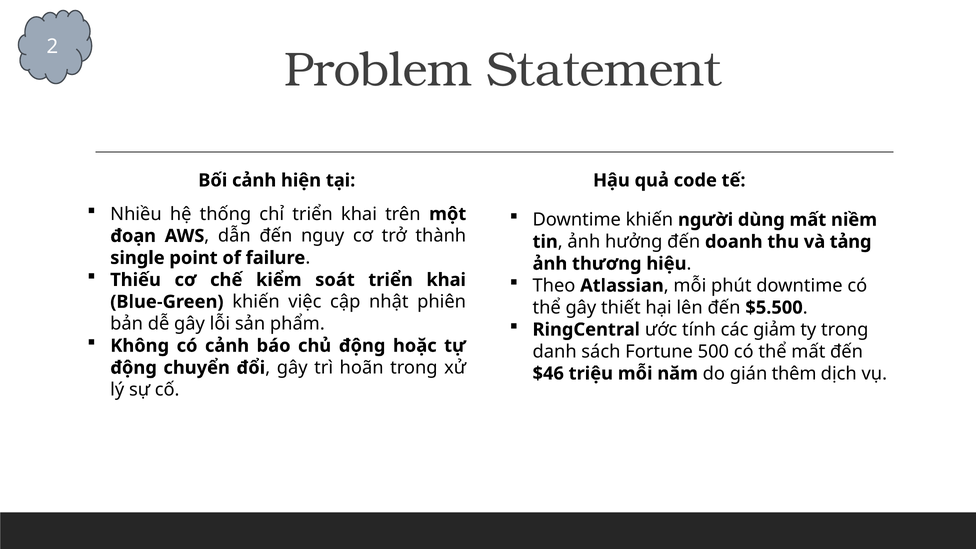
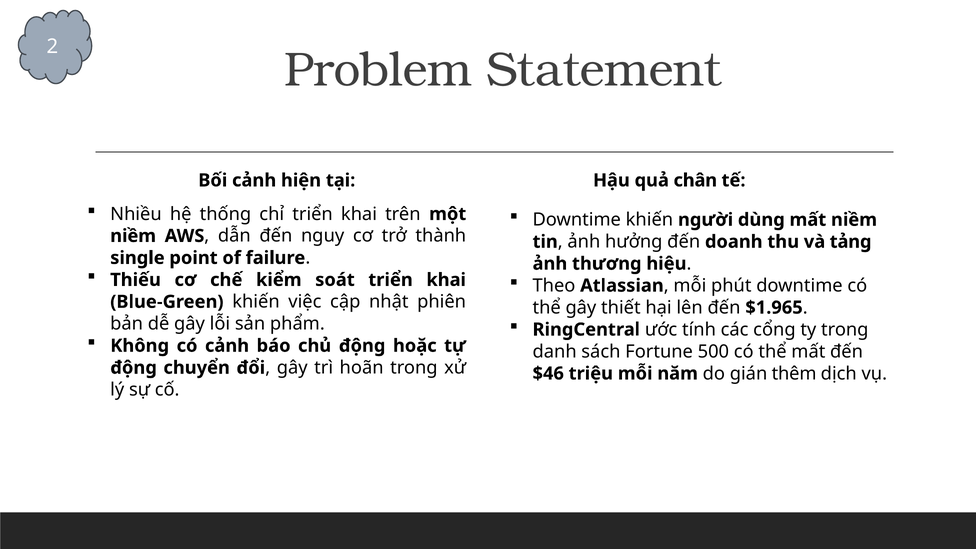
code: code -> chân
đoạn at (133, 236): đoạn -> niềm
$5.500: $5.500 -> $1.965
giảm: giảm -> cổng
